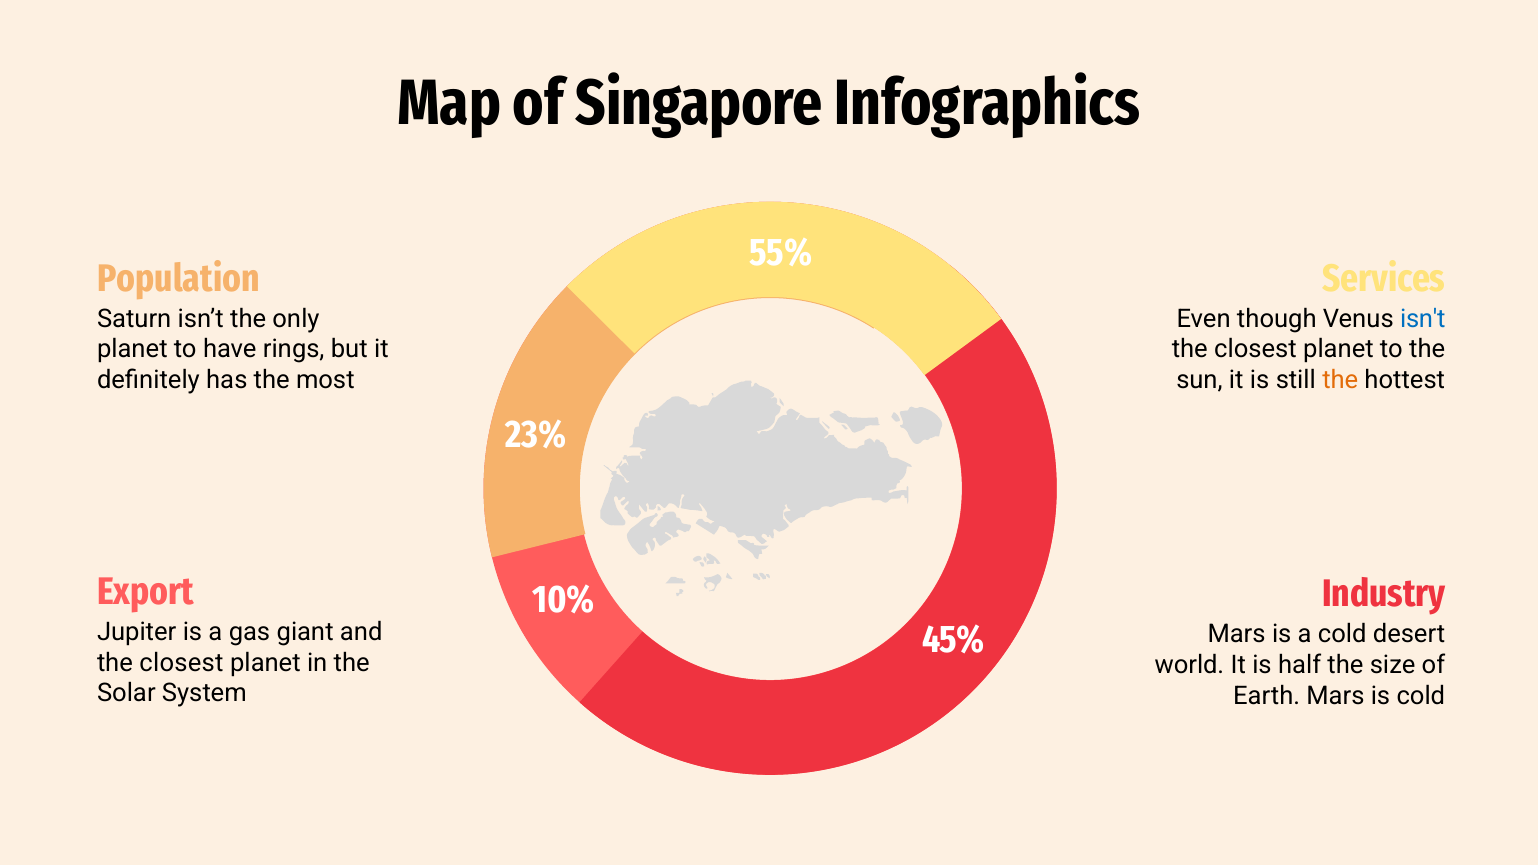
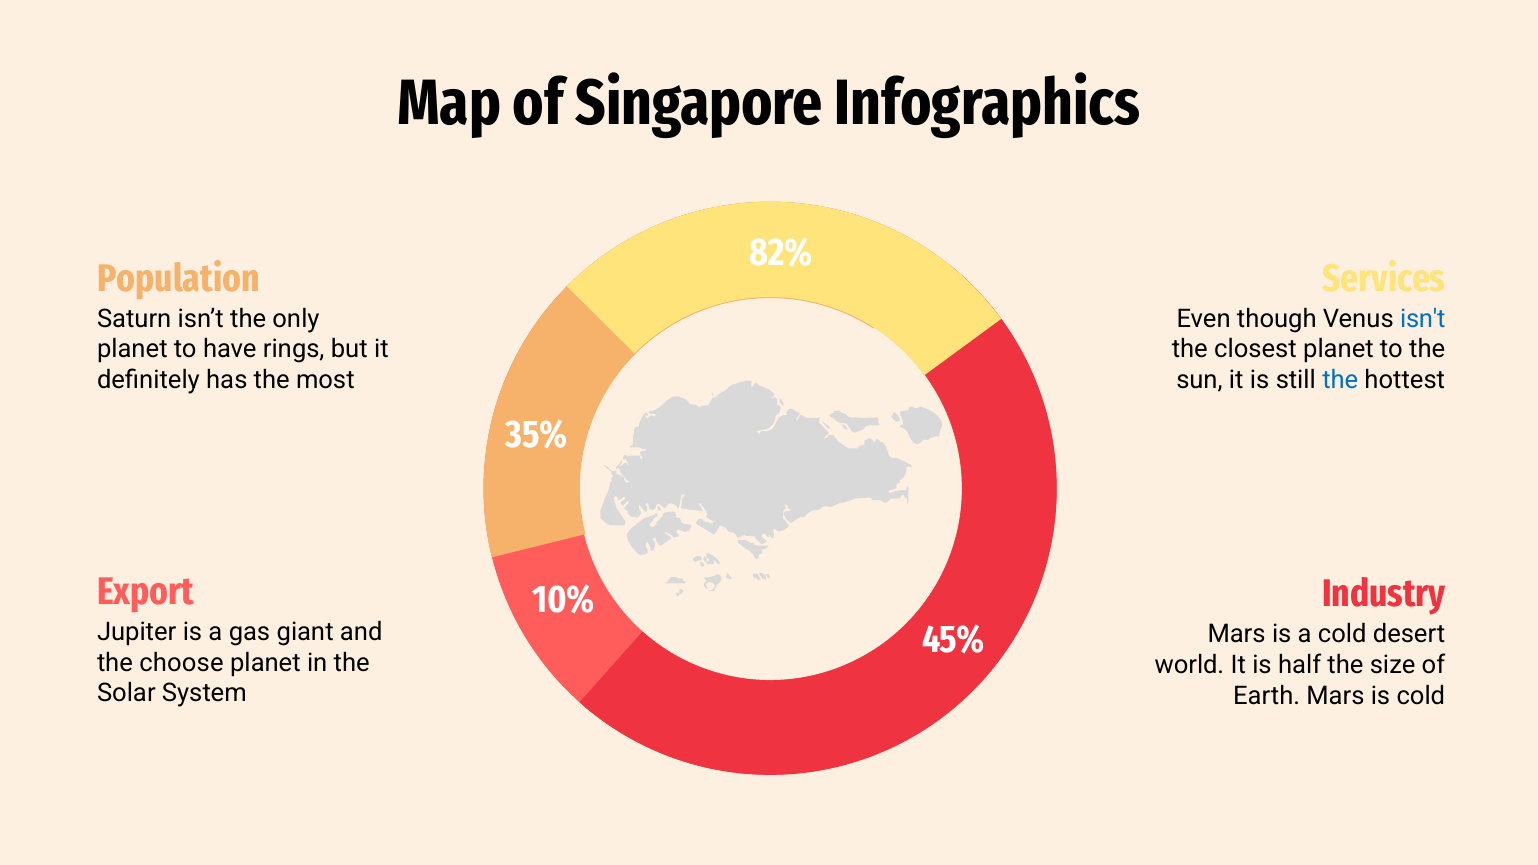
55%: 55% -> 82%
the at (1340, 380) colour: orange -> blue
23%: 23% -> 35%
closest at (181, 663): closest -> choose
